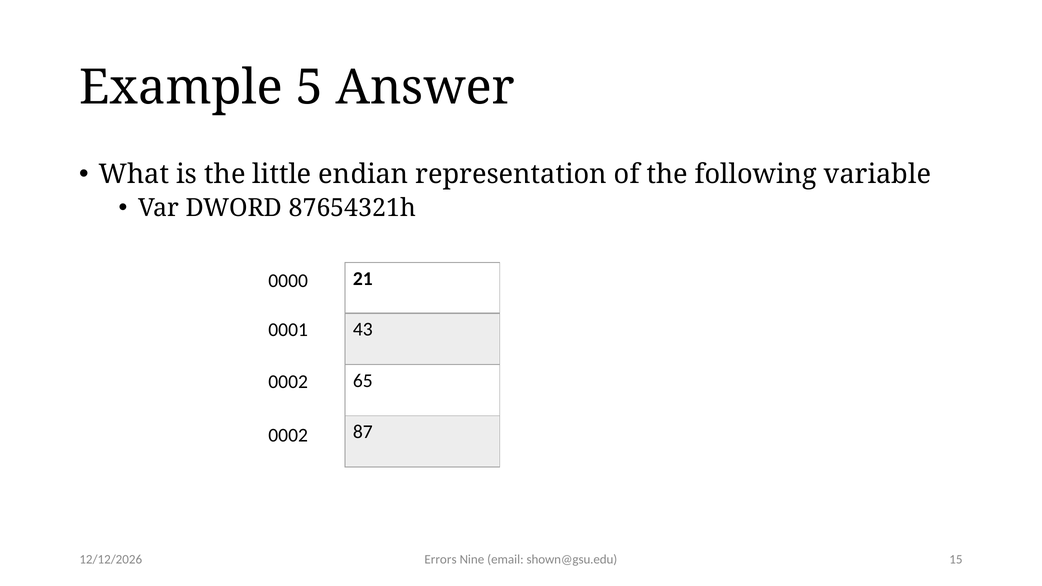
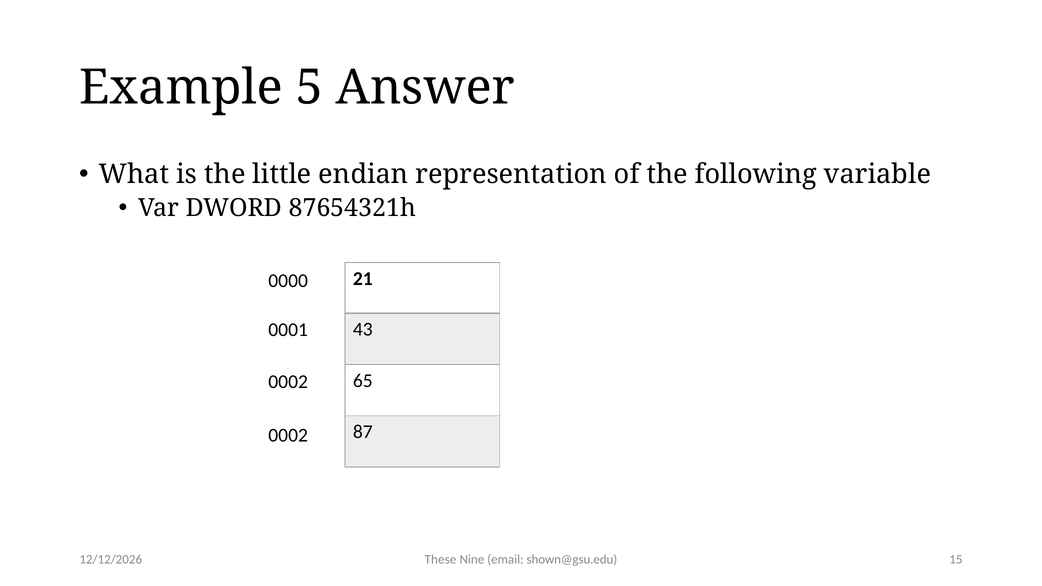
Errors: Errors -> These
